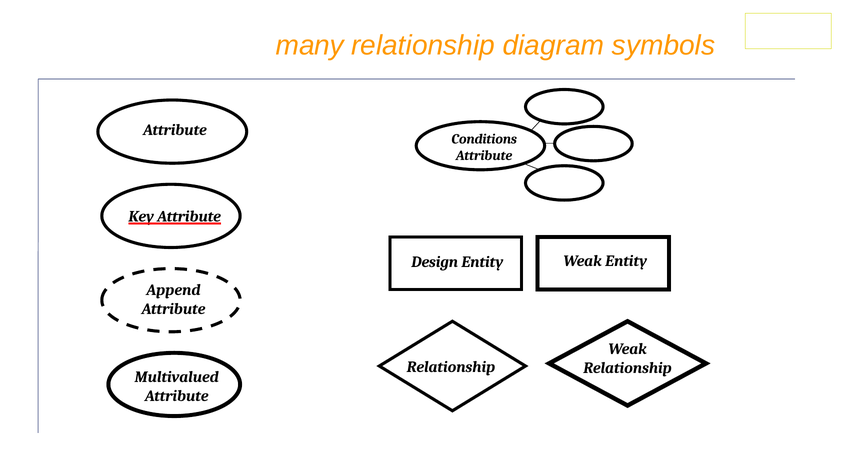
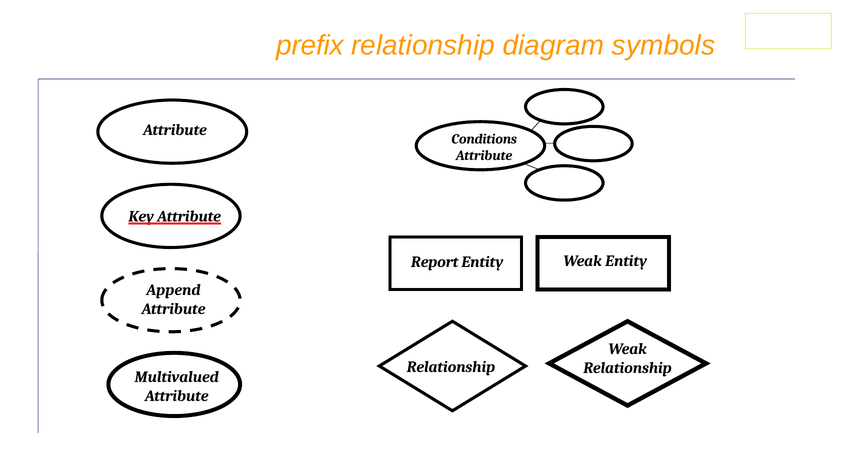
many: many -> prefix
Design: Design -> Report
